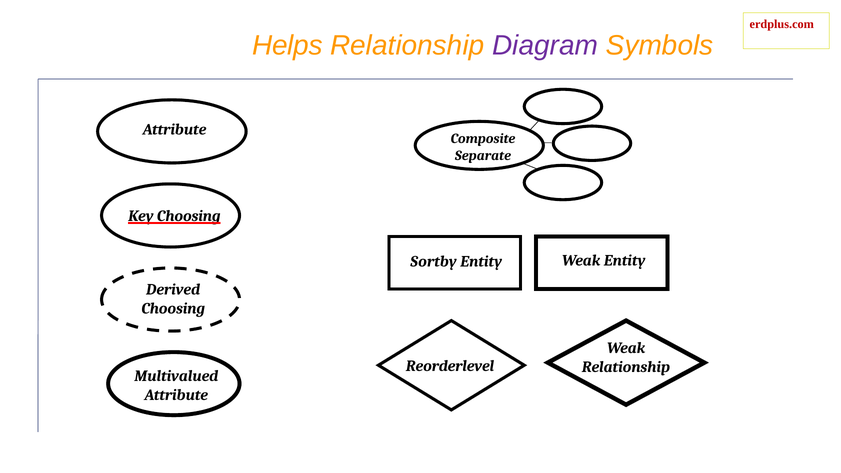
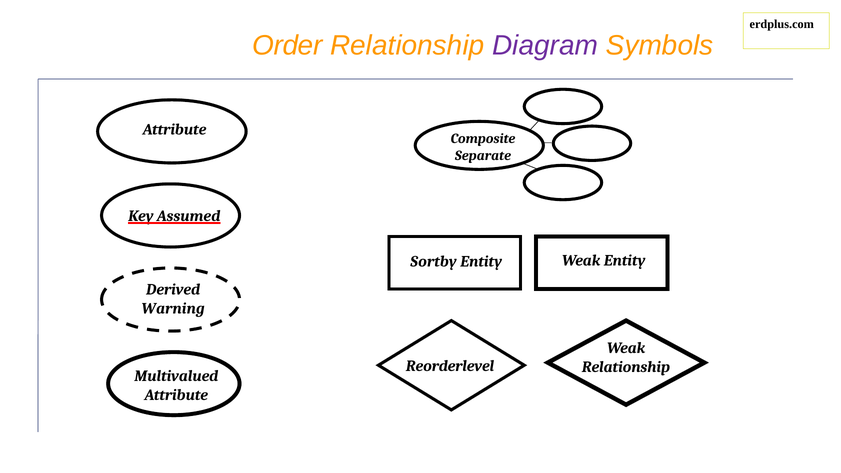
erdplus.com colour: red -> black
Helps: Helps -> Order
Key Choosing: Choosing -> Assumed
Choosing at (173, 309): Choosing -> Warning
